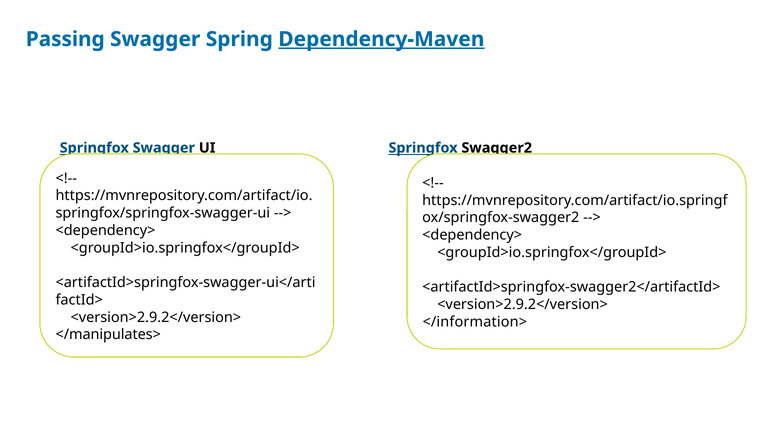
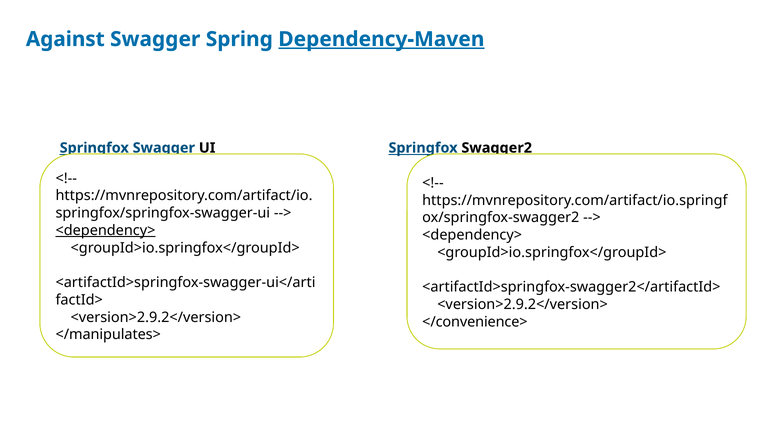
Passing: Passing -> Against
<dependency> at (105, 231) underline: none -> present
</information>: </information> -> </convenience>
